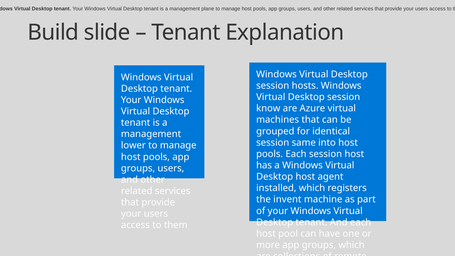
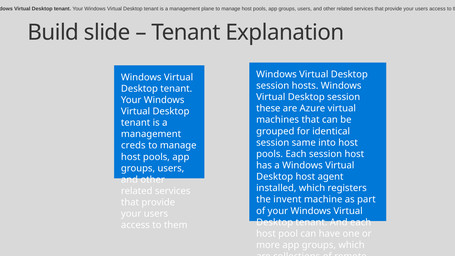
know: know -> these
lower: lower -> creds
